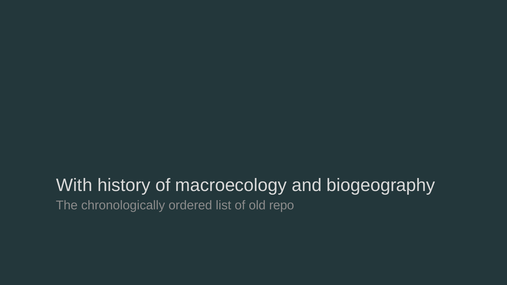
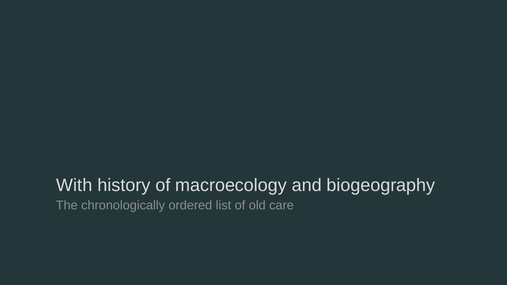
repo: repo -> care
